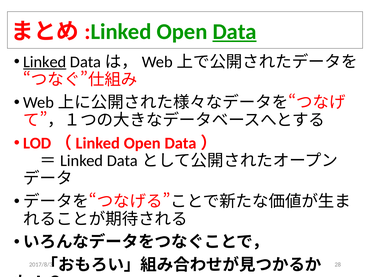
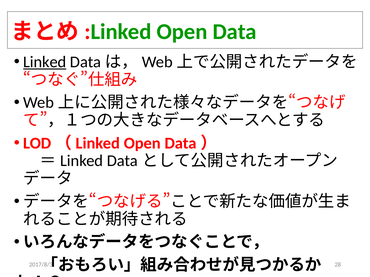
Data underline: present -> none
